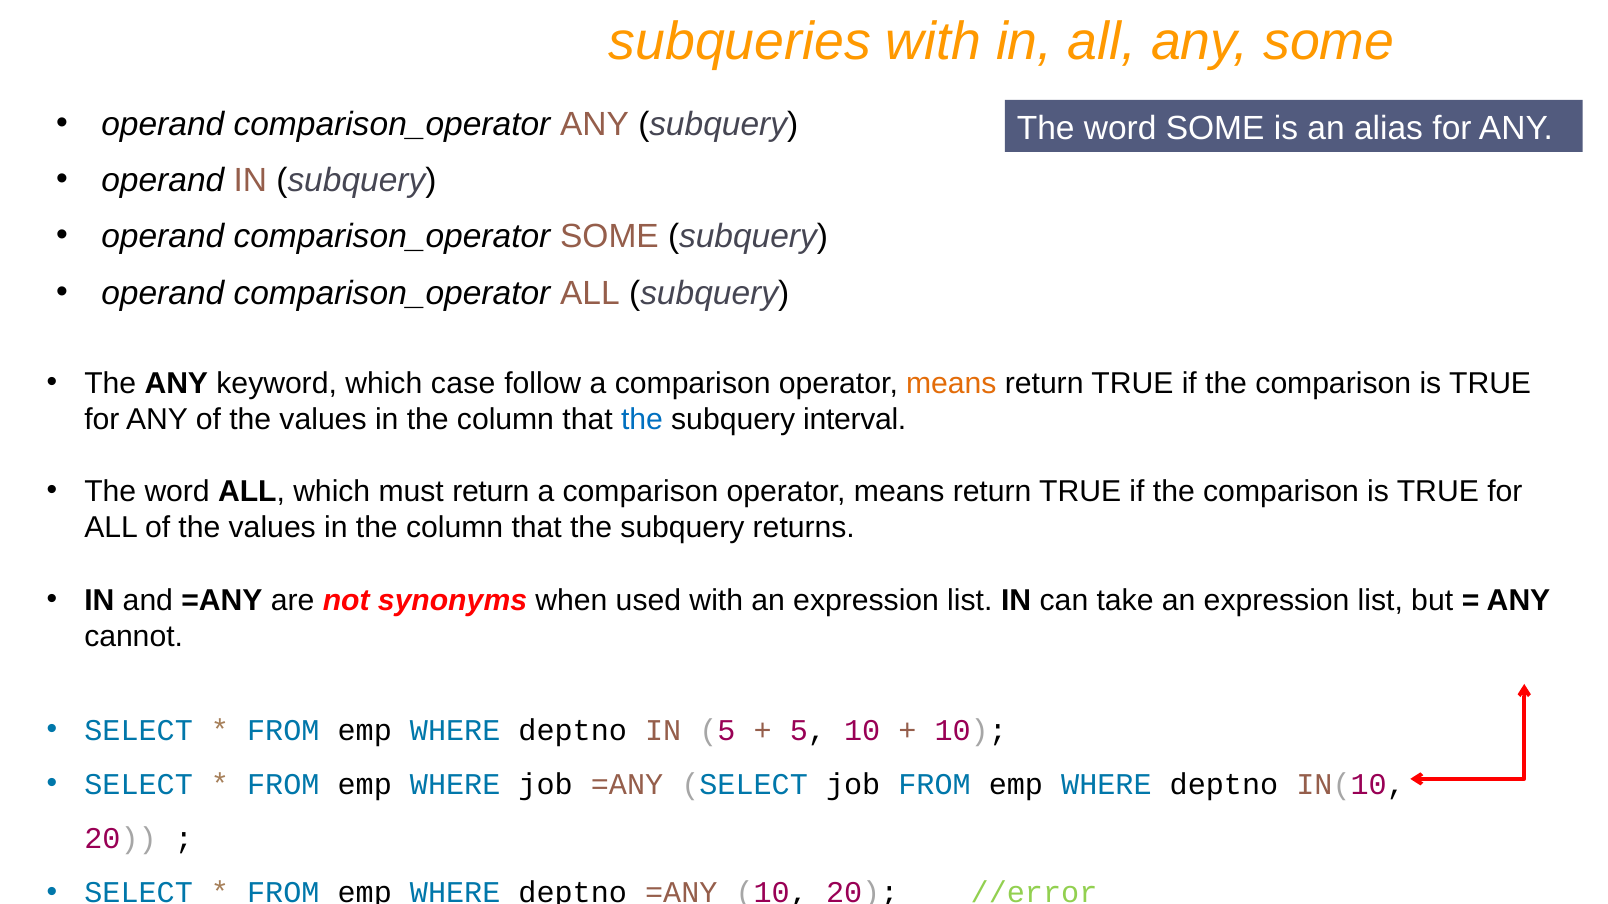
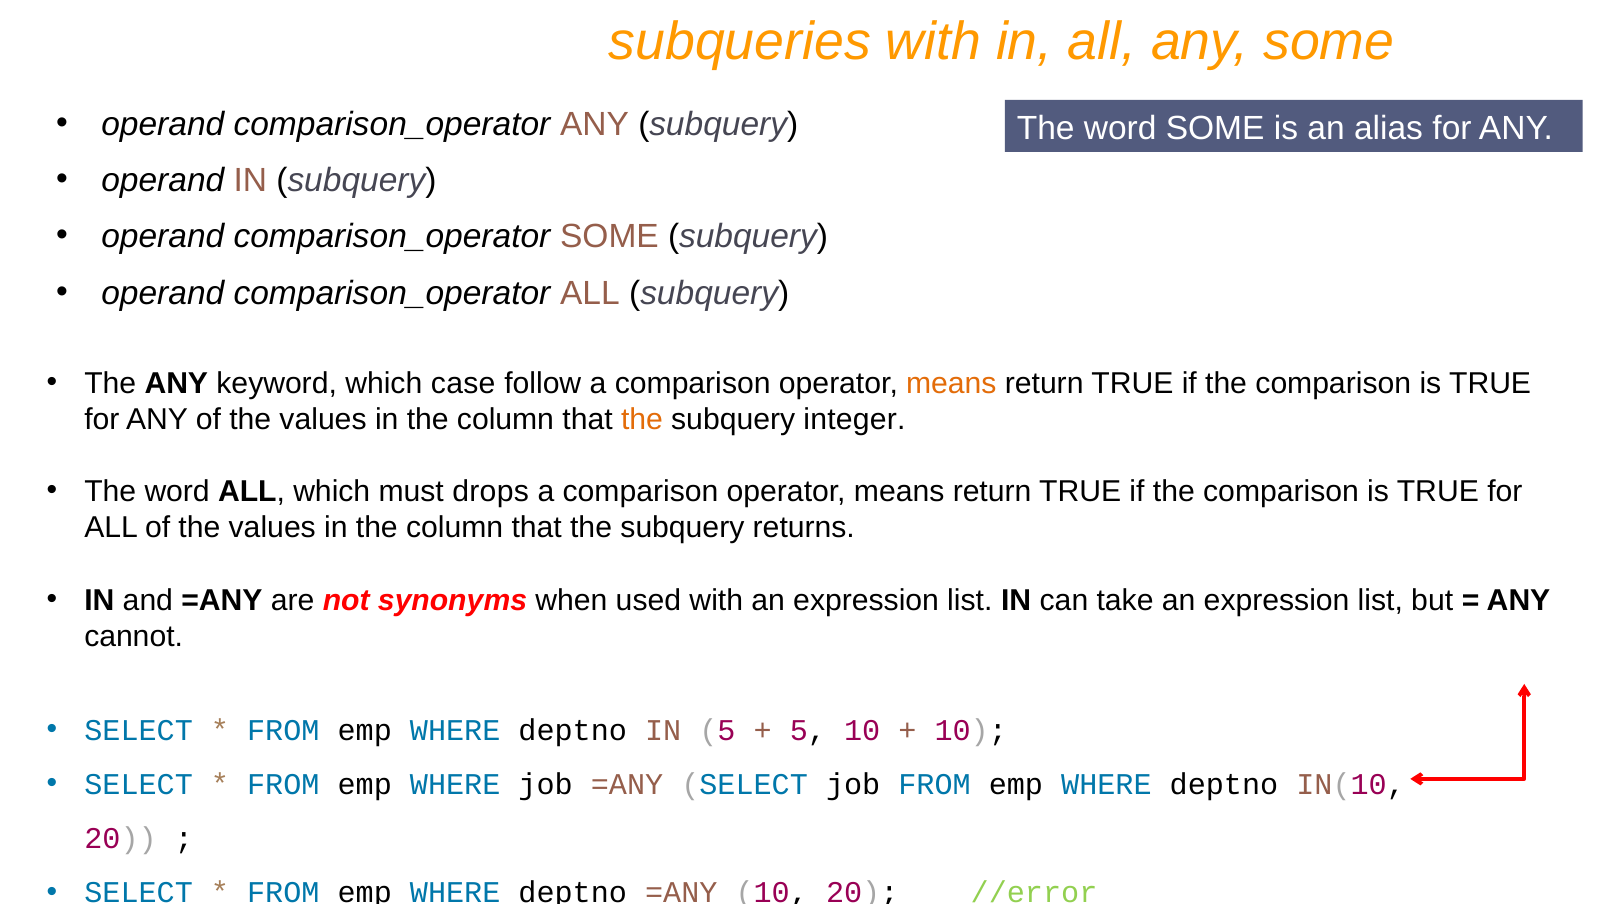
the at (642, 420) colour: blue -> orange
interval: interval -> integer
must return: return -> drops
